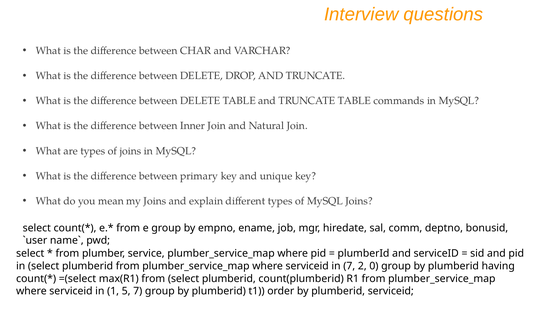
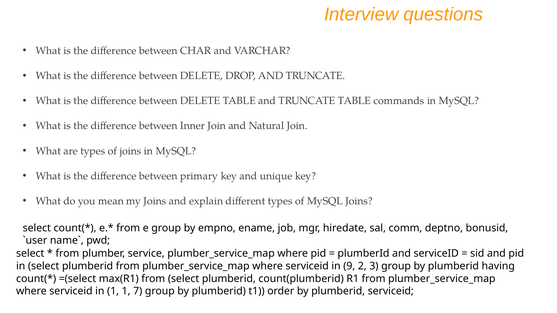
in 7: 7 -> 9
0: 0 -> 3
1 5: 5 -> 1
